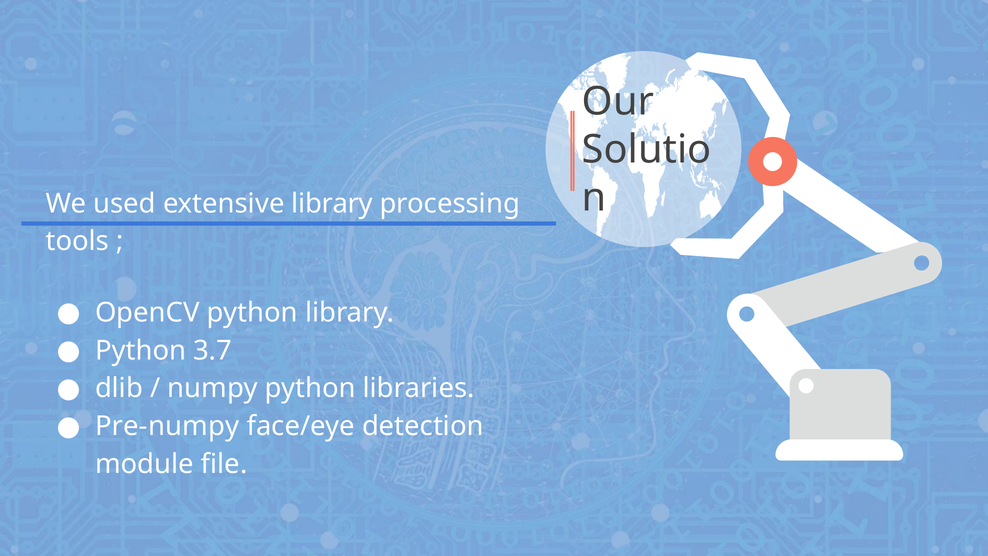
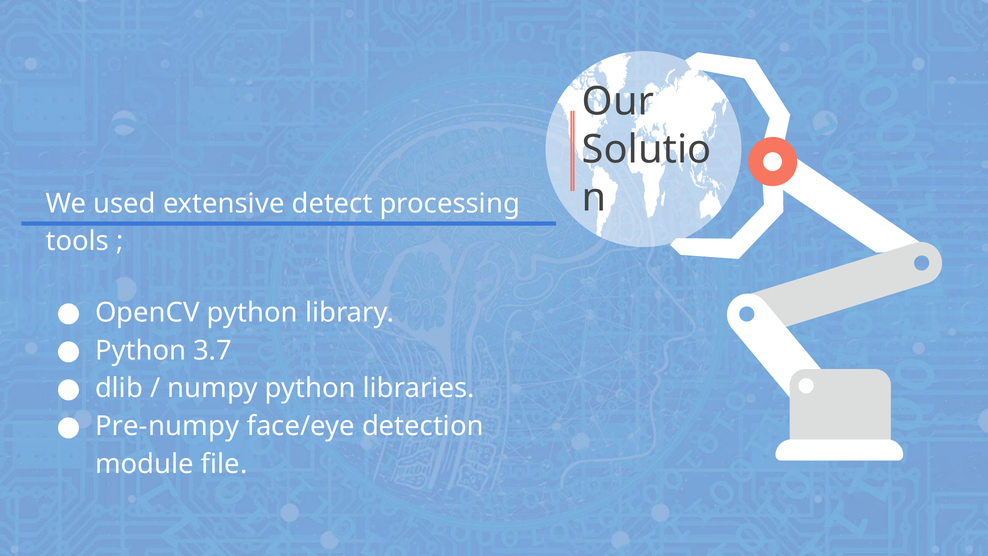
extensive library: library -> detect
